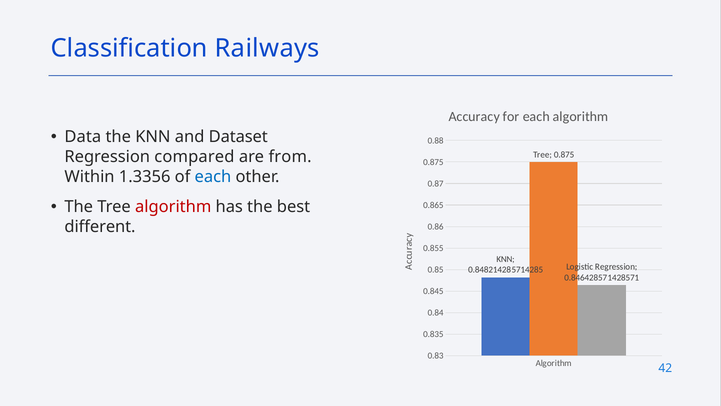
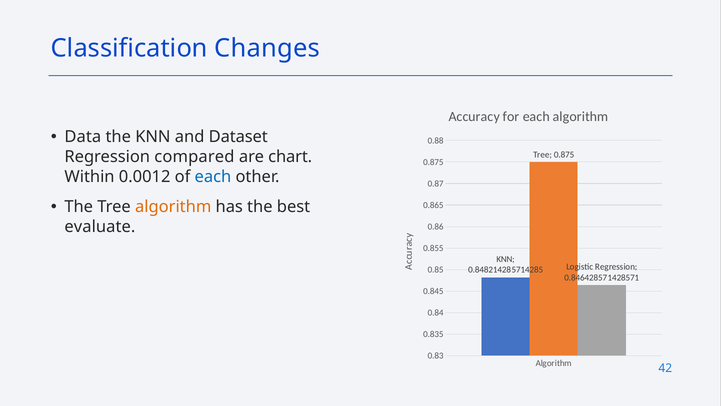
Railways: Railways -> Changes
from: from -> chart
1.3356: 1.3356 -> 0.0012
algorithm at (173, 207) colour: red -> orange
different: different -> evaluate
